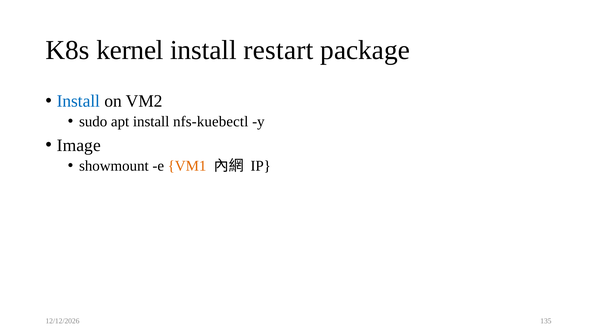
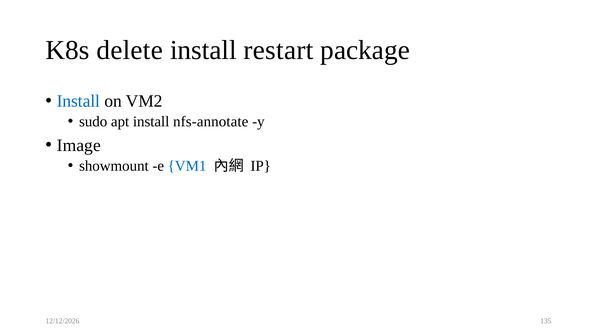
kernel: kernel -> delete
nfs-kuebectl: nfs-kuebectl -> nfs-annotate
VM1 colour: orange -> blue
